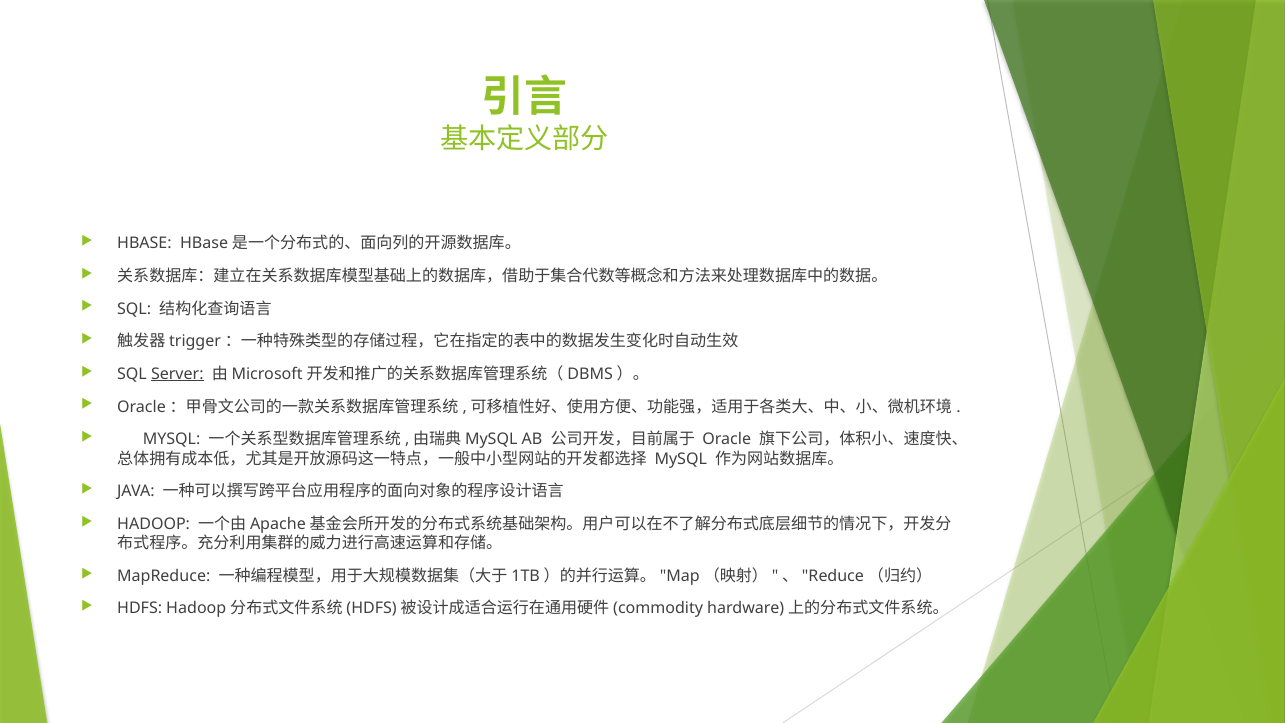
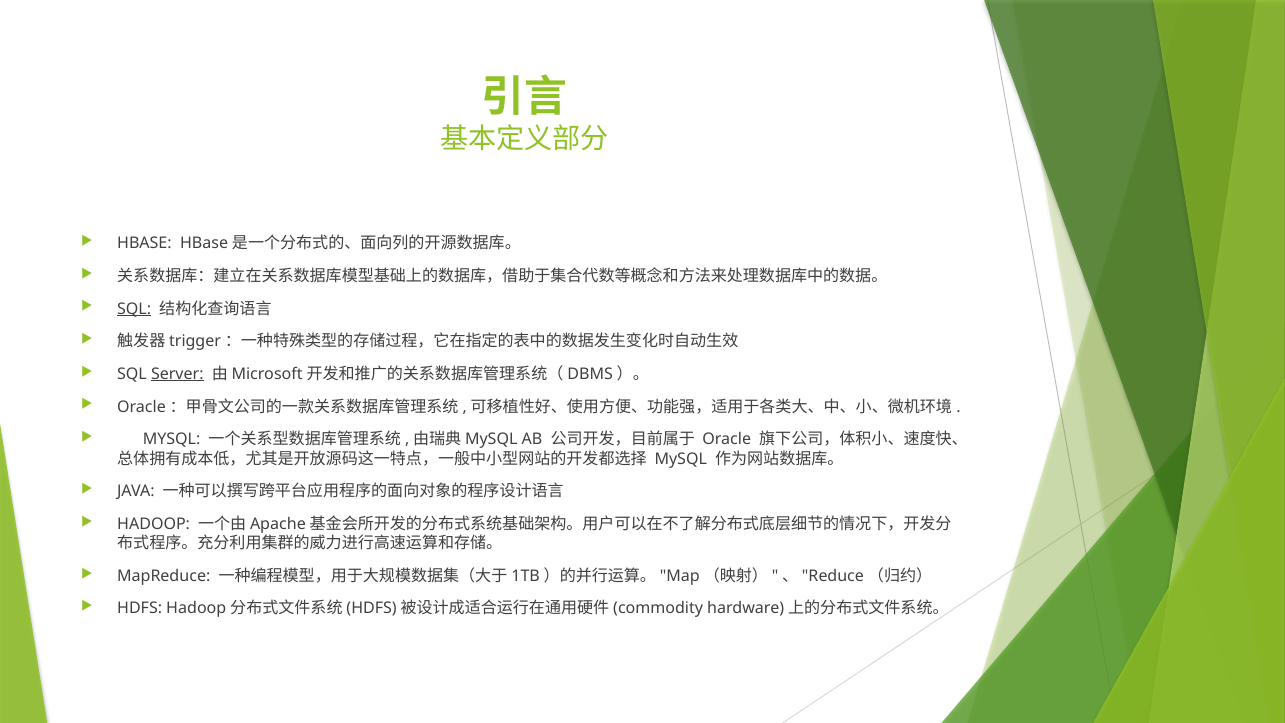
SQL at (134, 309) underline: none -> present
